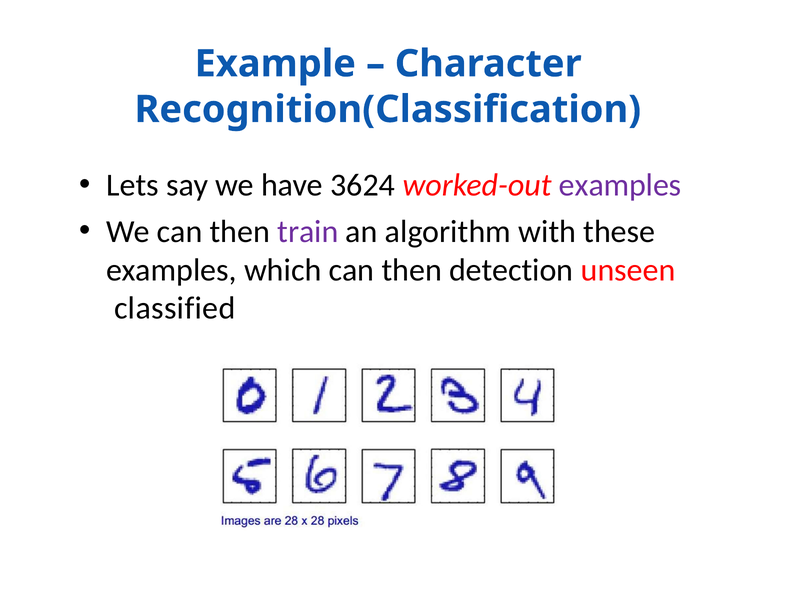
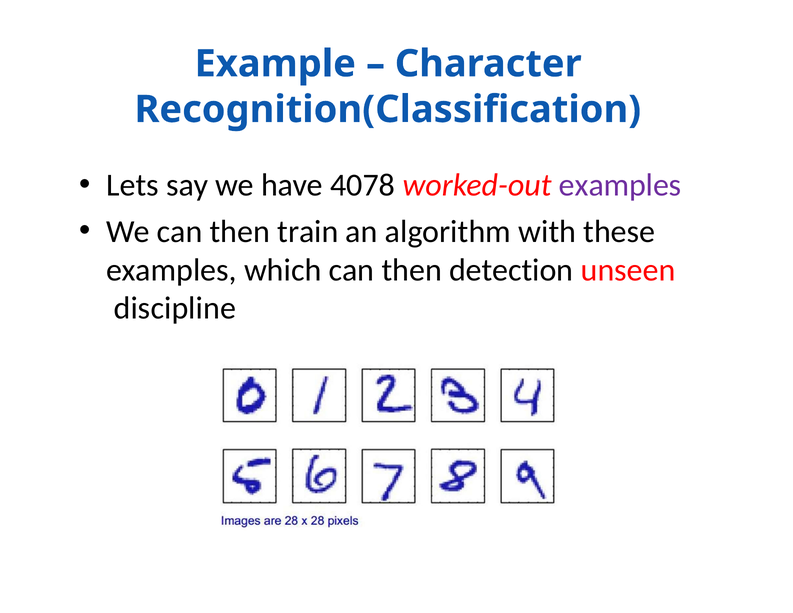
3624: 3624 -> 4078
train colour: purple -> black
classified: classified -> discipline
